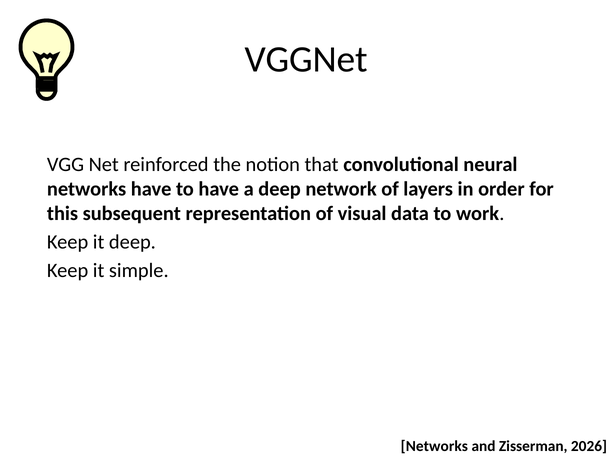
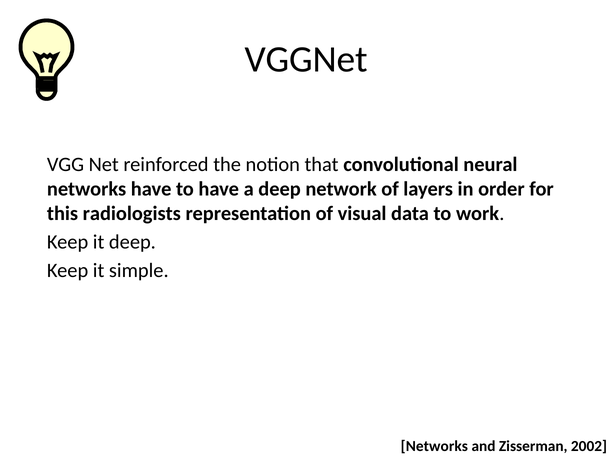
subsequent: subsequent -> radiologists
2026: 2026 -> 2002
